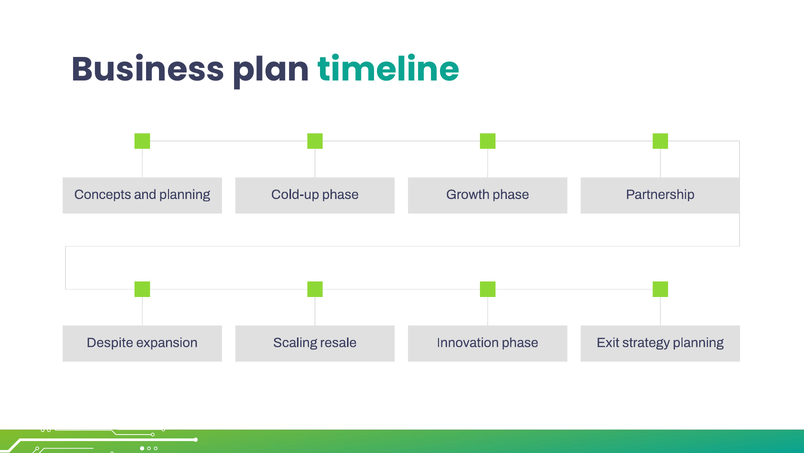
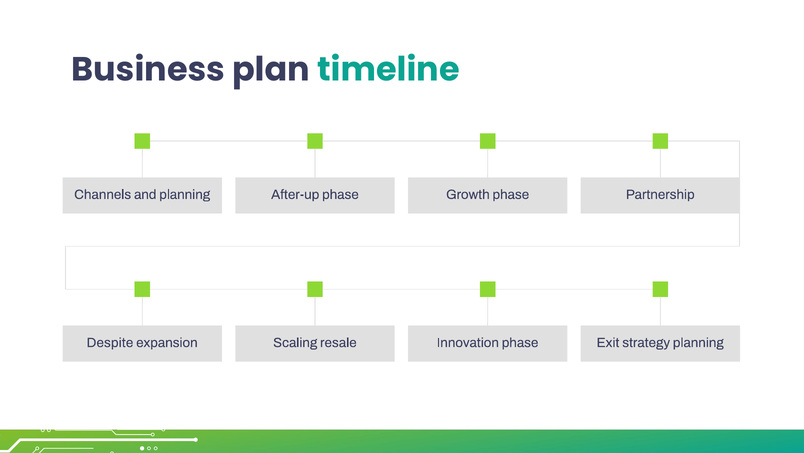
Concepts: Concepts -> Channels
Cold-up: Cold-up -> After-up
